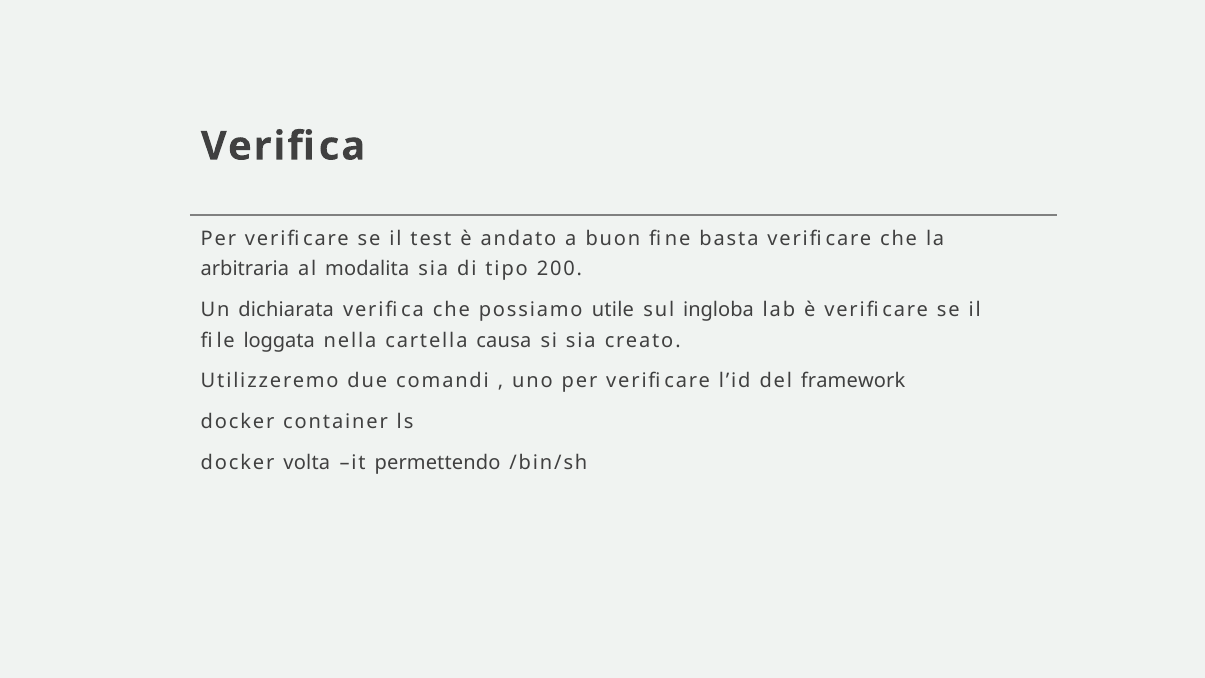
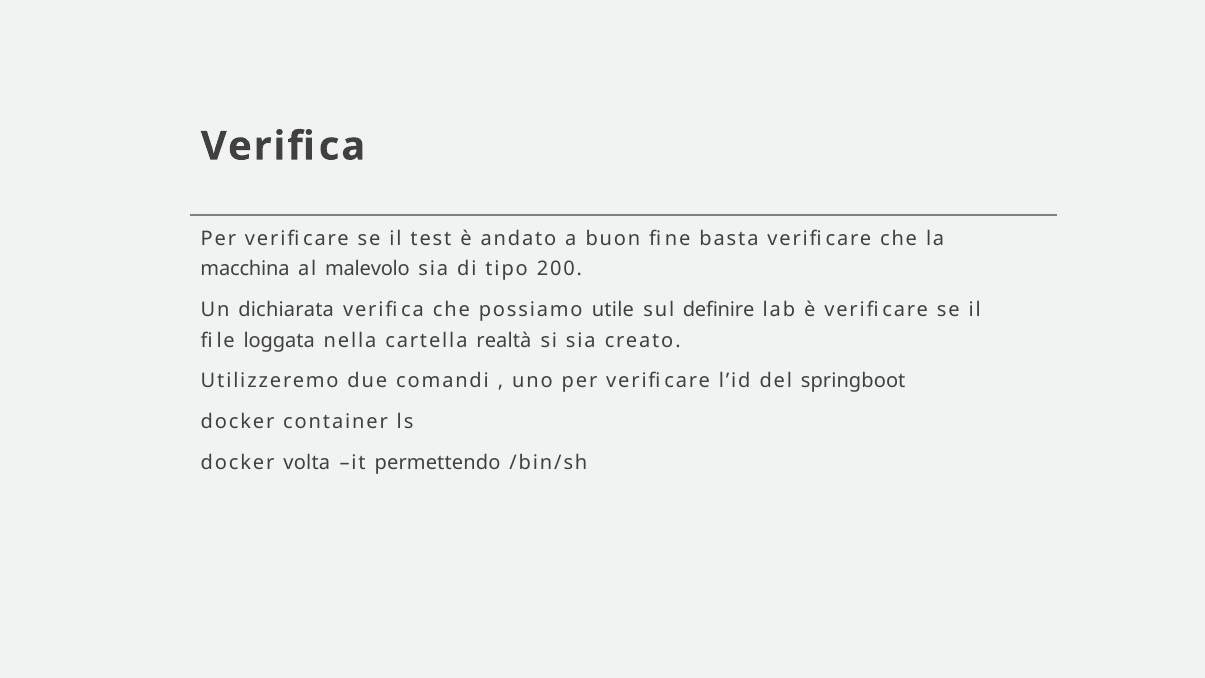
arbitraria: arbitraria -> macchina
modalita: modalita -> malevolo
ingloba: ingloba -> definire
causa: causa -> realtà
framework: framework -> springboot
